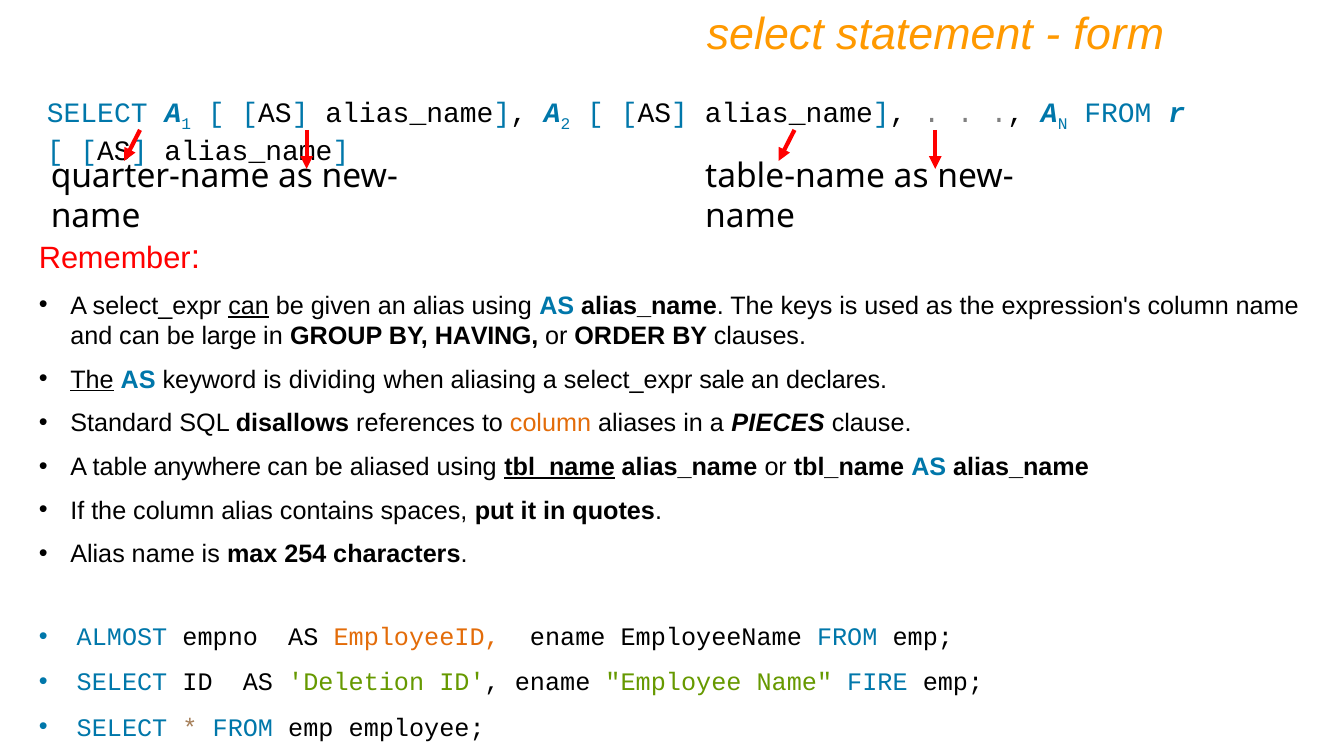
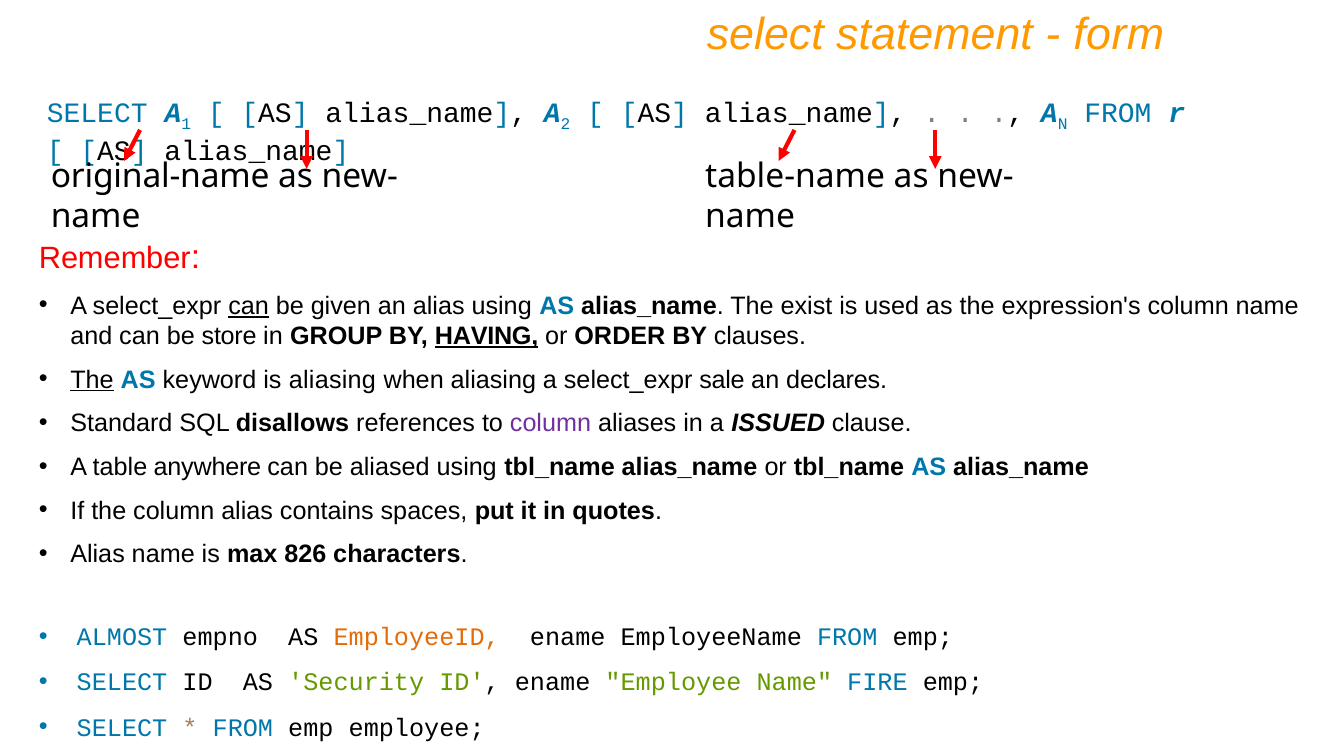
quarter-name: quarter-name -> original-name
keys: keys -> exist
large: large -> store
HAVING underline: none -> present
is dividing: dividing -> aliasing
column at (550, 423) colour: orange -> purple
PIECES: PIECES -> ISSUED
tbl_name at (560, 467) underline: present -> none
254: 254 -> 826
Deletion: Deletion -> Security
